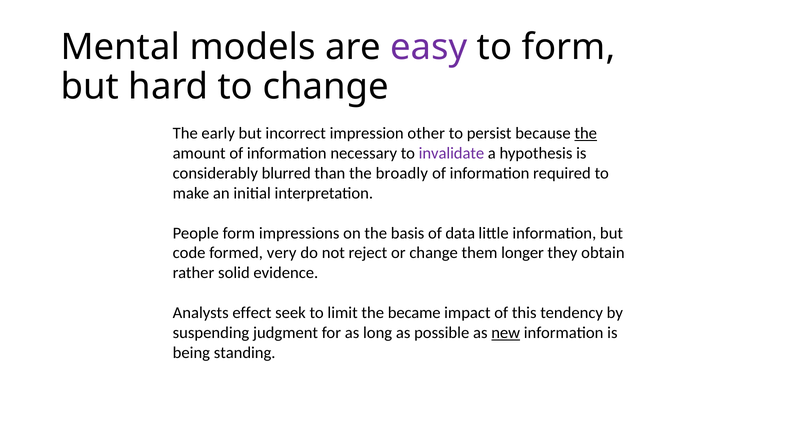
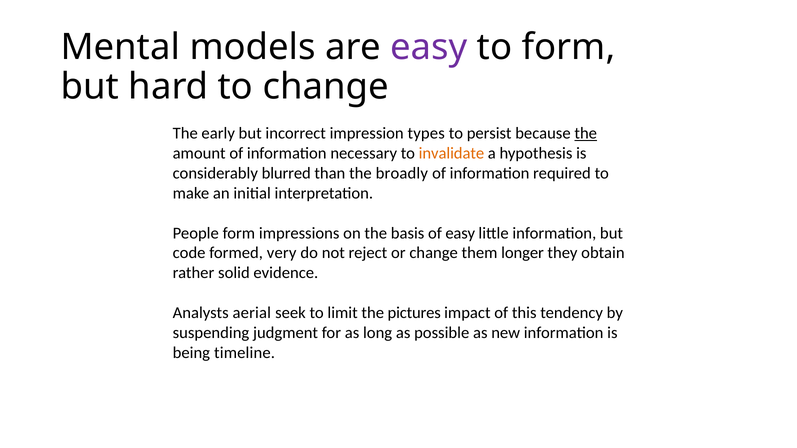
other: other -> types
invalidate colour: purple -> orange
of data: data -> easy
effect: effect -> aerial
became: became -> pictures
new underline: present -> none
standing: standing -> timeline
